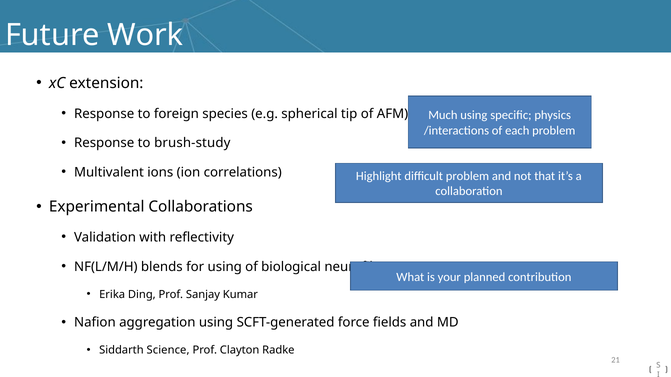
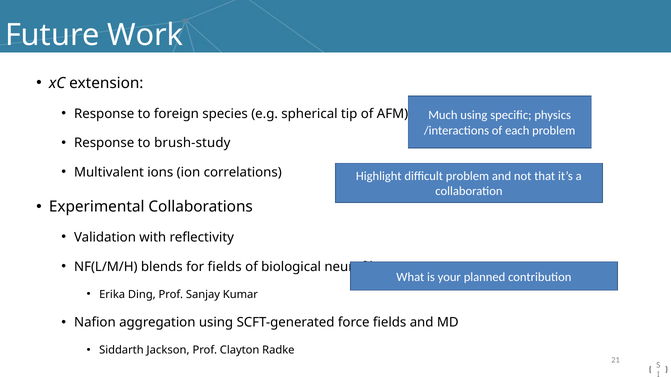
for using: using -> fields
Science: Science -> Jackson
